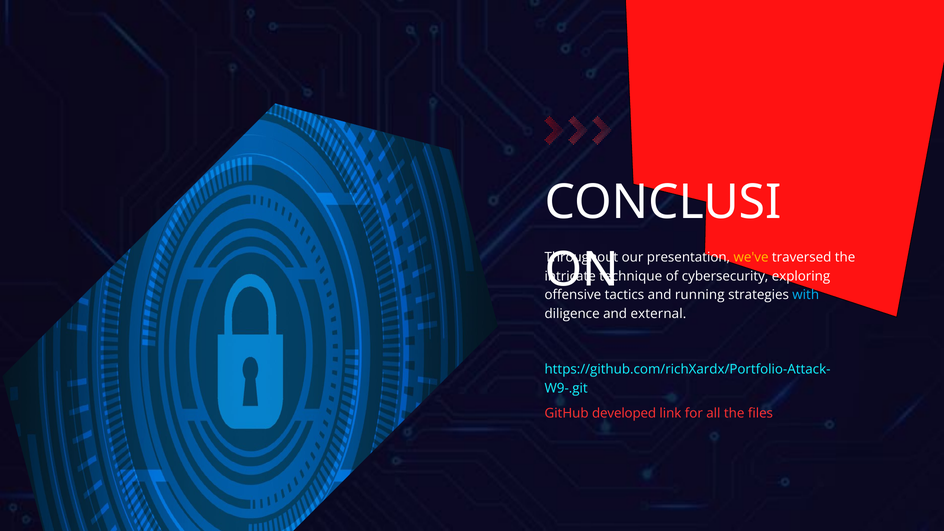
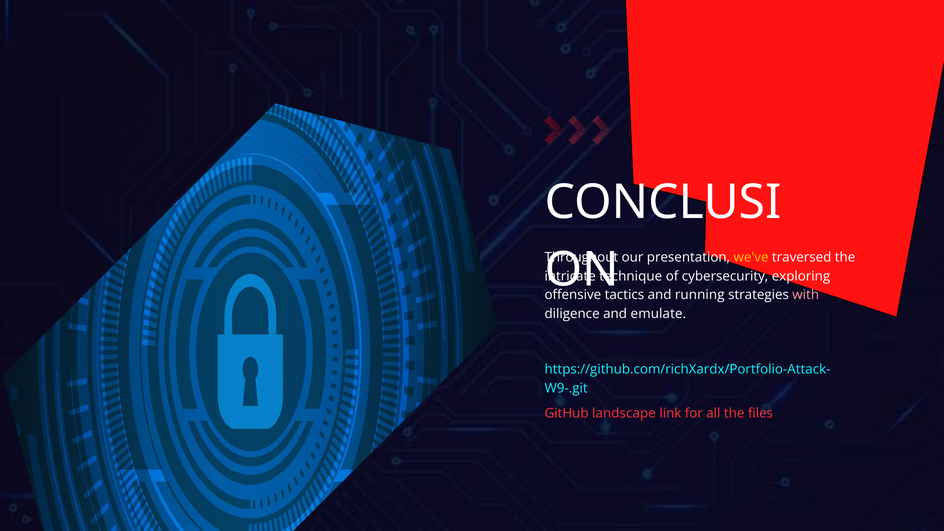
with colour: light blue -> pink
external: external -> emulate
developed: developed -> landscape
